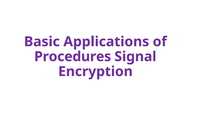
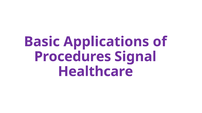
Encryption: Encryption -> Healthcare
